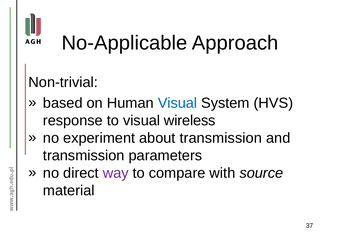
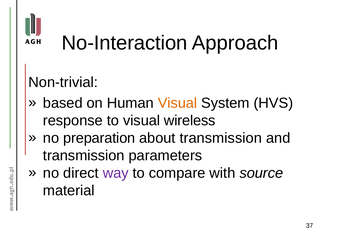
No-Applicable: No-Applicable -> No-Interaction
Visual at (177, 103) colour: blue -> orange
experiment: experiment -> preparation
